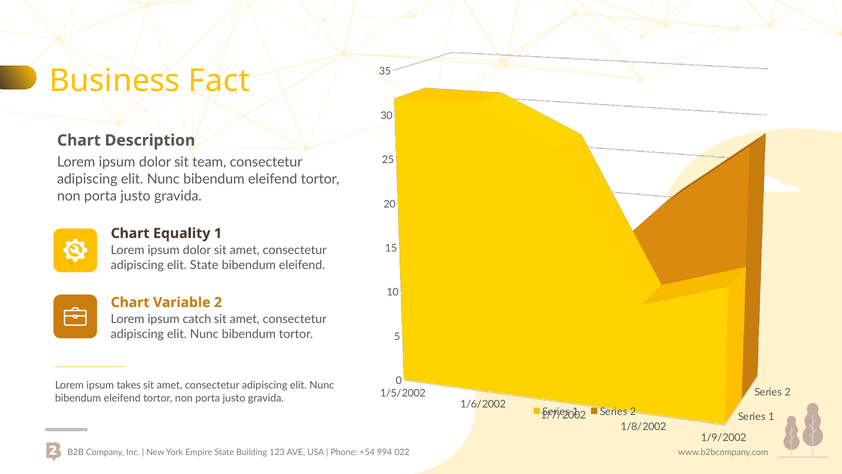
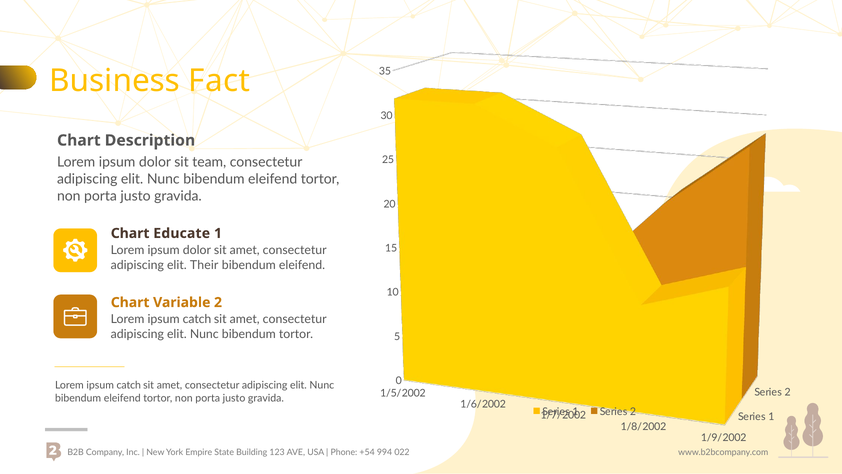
Equality: Equality -> Educate
elit State: State -> Their
takes at (129, 385): takes -> catch
